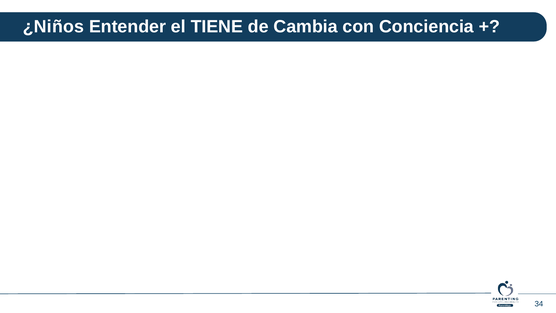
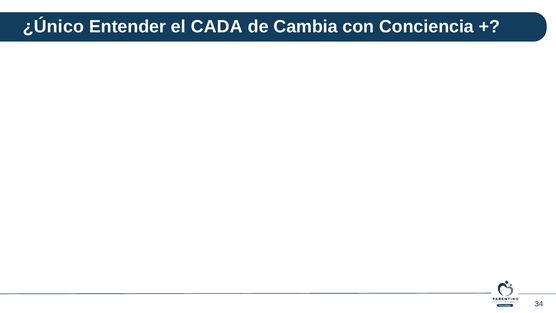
¿Niños: ¿Niños -> ¿Único
TIENE: TIENE -> CADA
